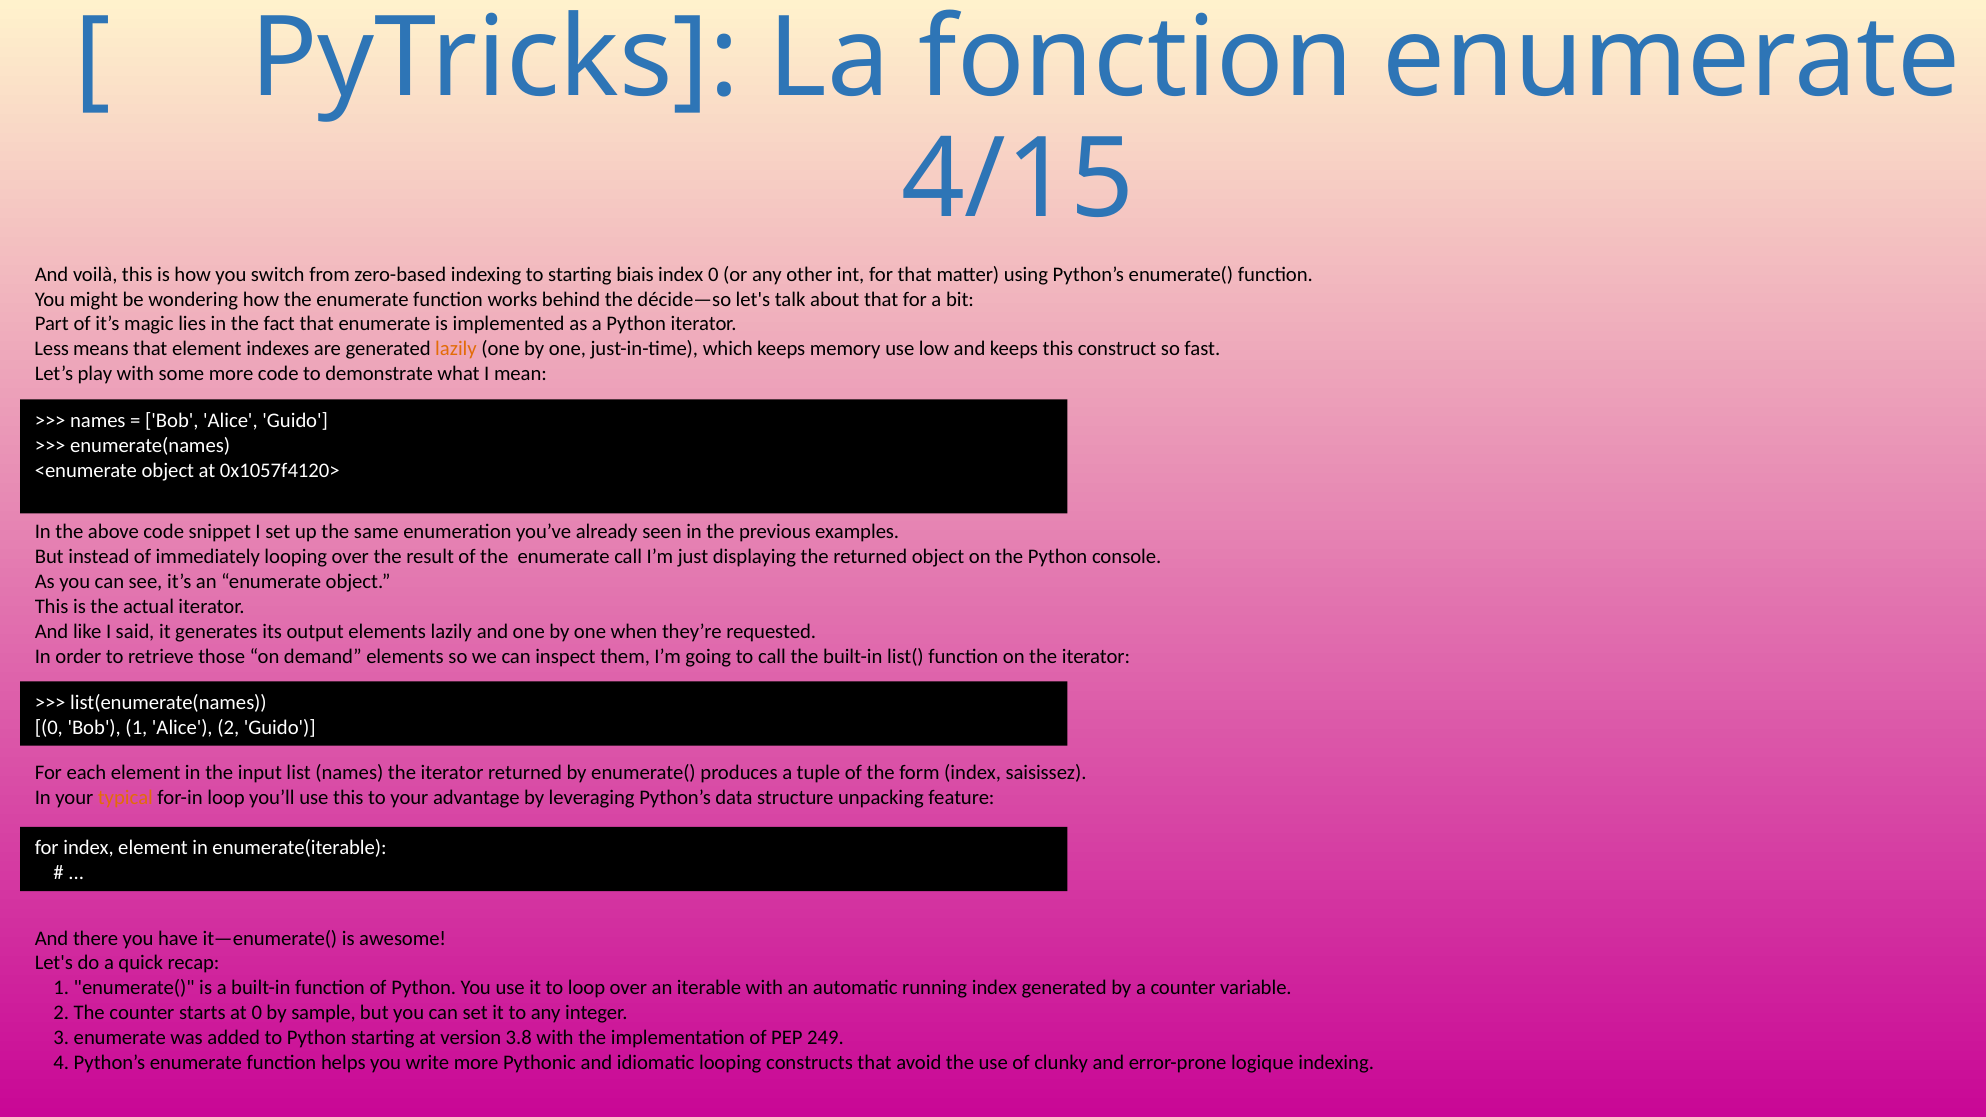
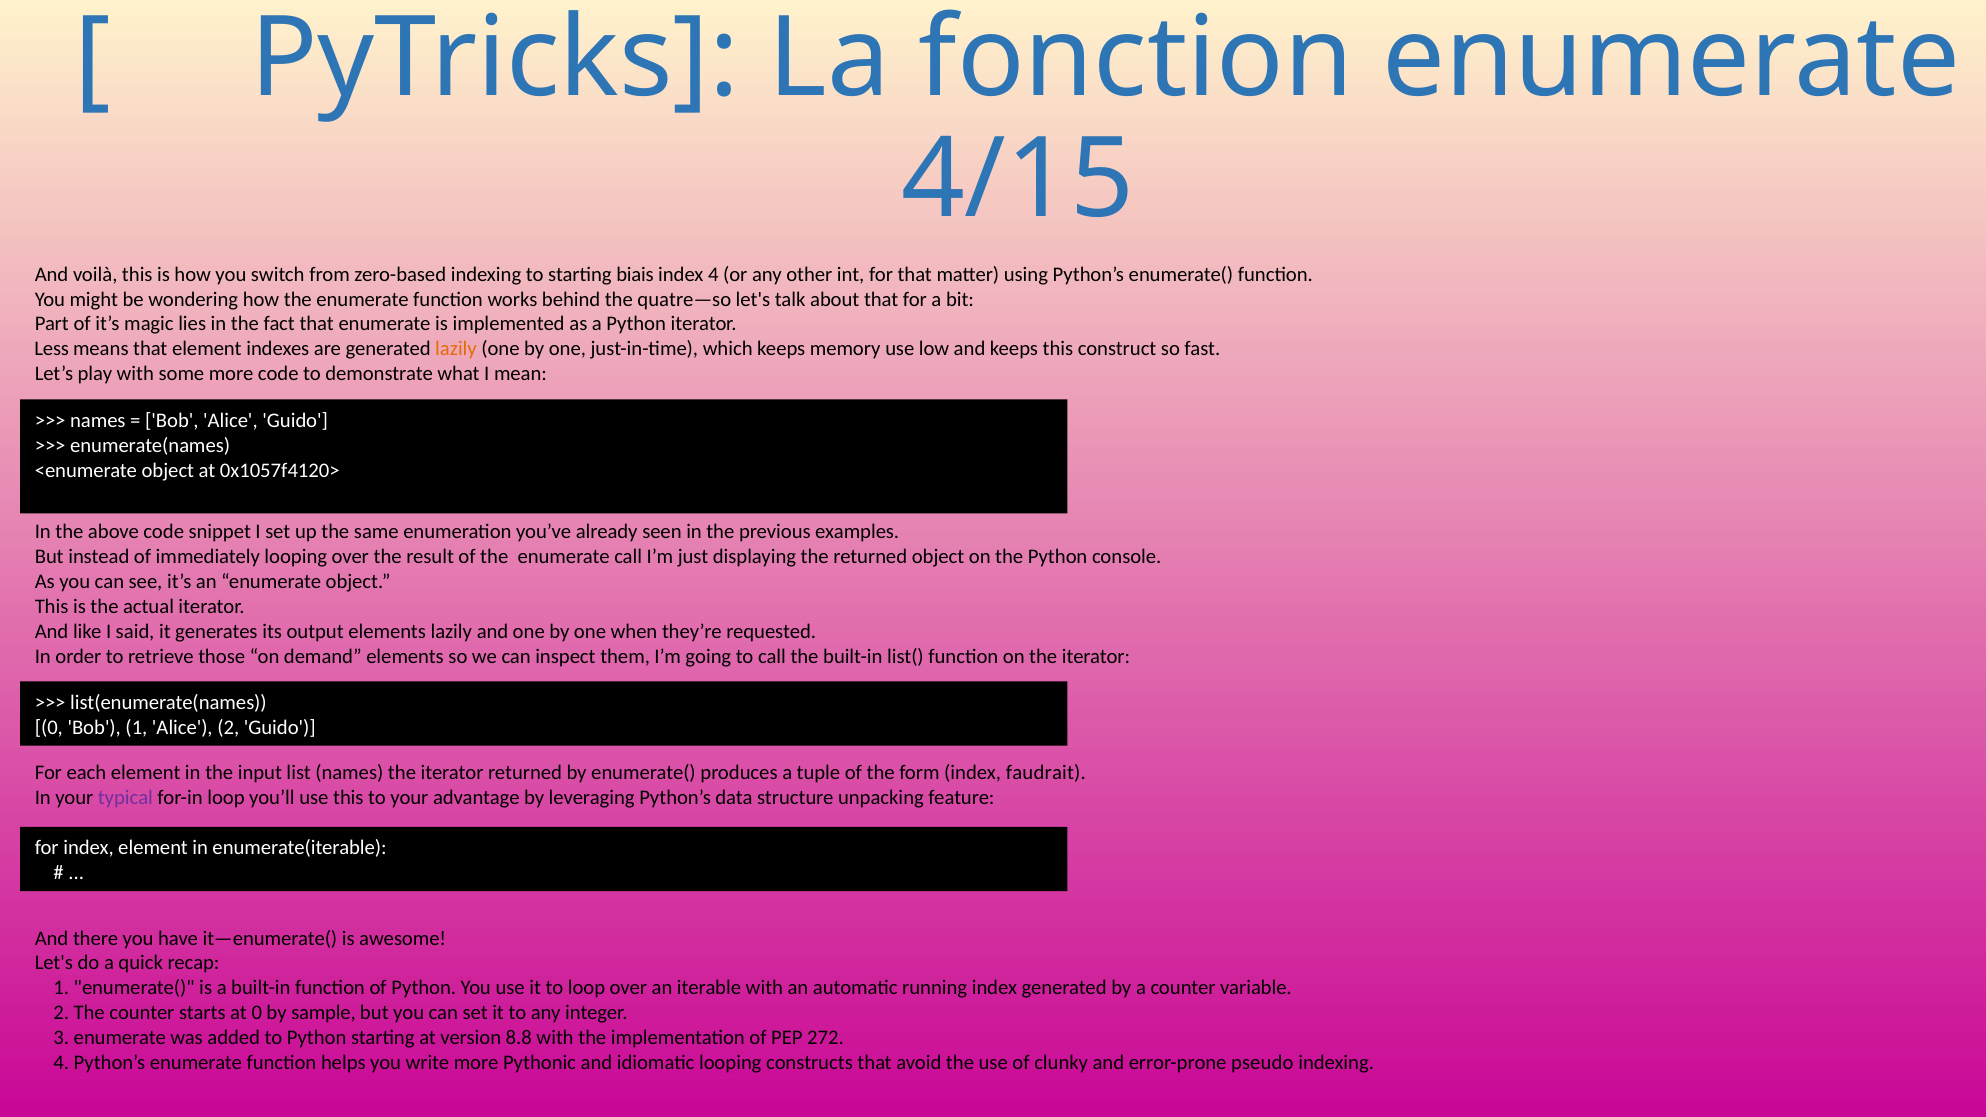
index 0: 0 -> 4
décide—so: décide—so -> quatre—so
saisissez: saisissez -> faudrait
typical colour: orange -> purple
3.8: 3.8 -> 8.8
249: 249 -> 272
logique: logique -> pseudo
